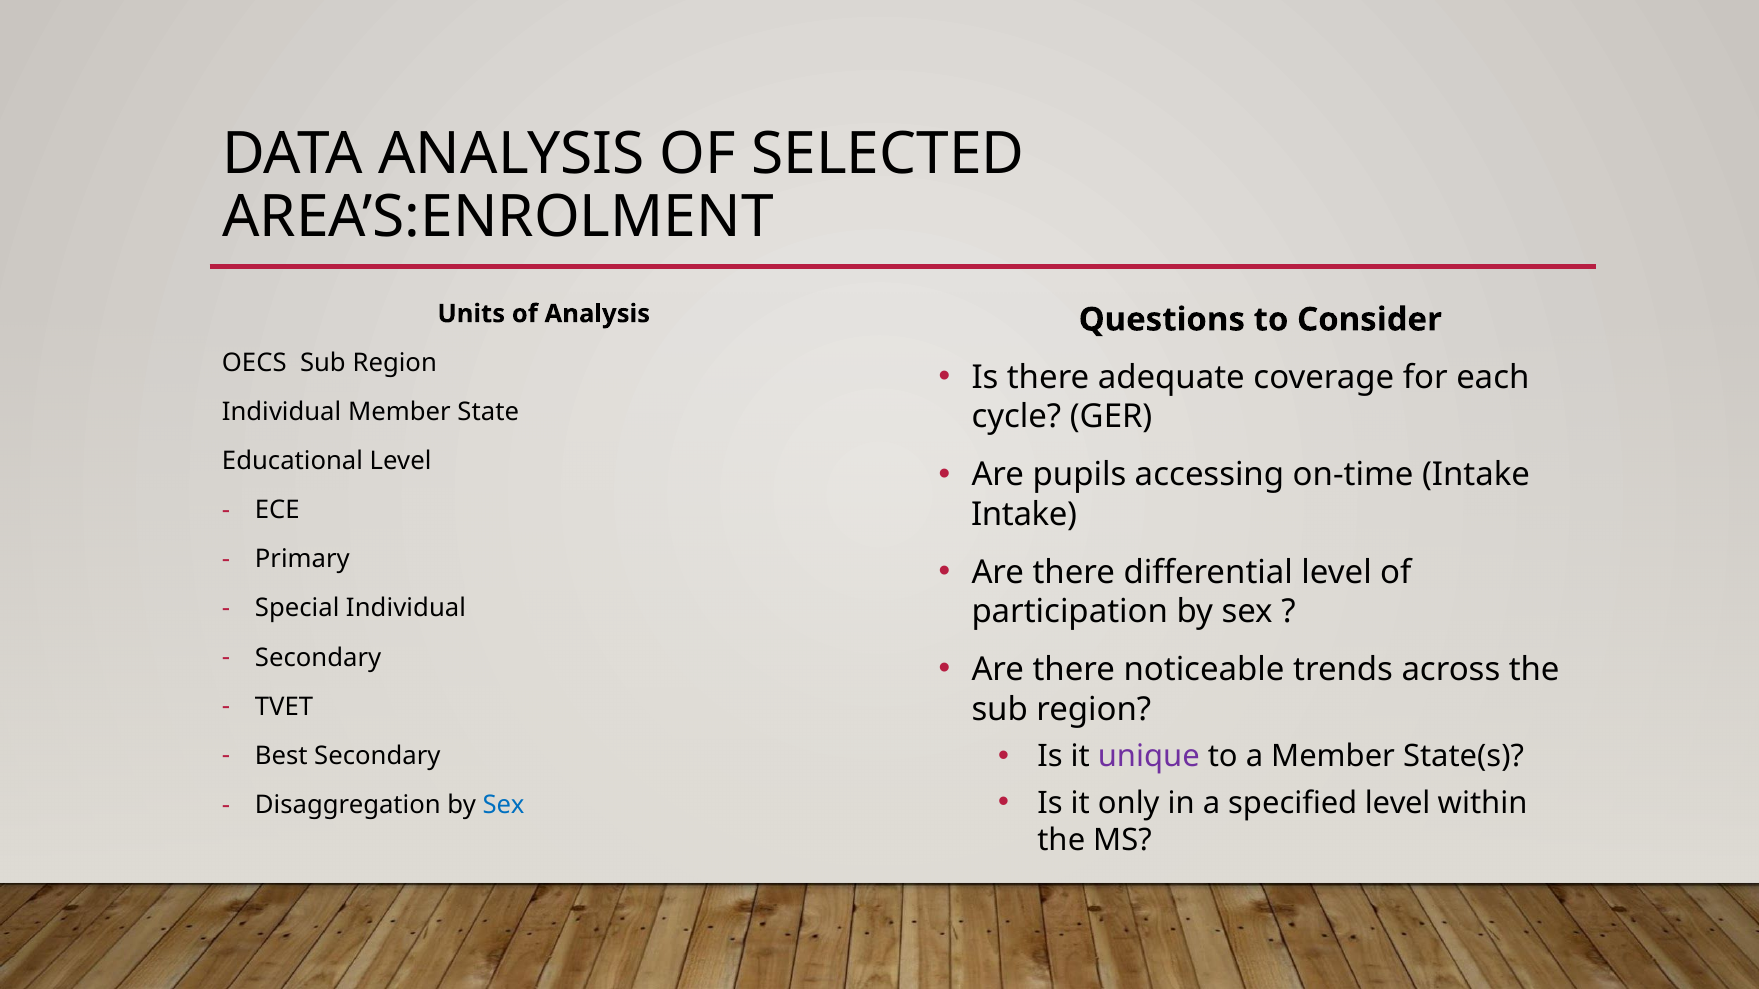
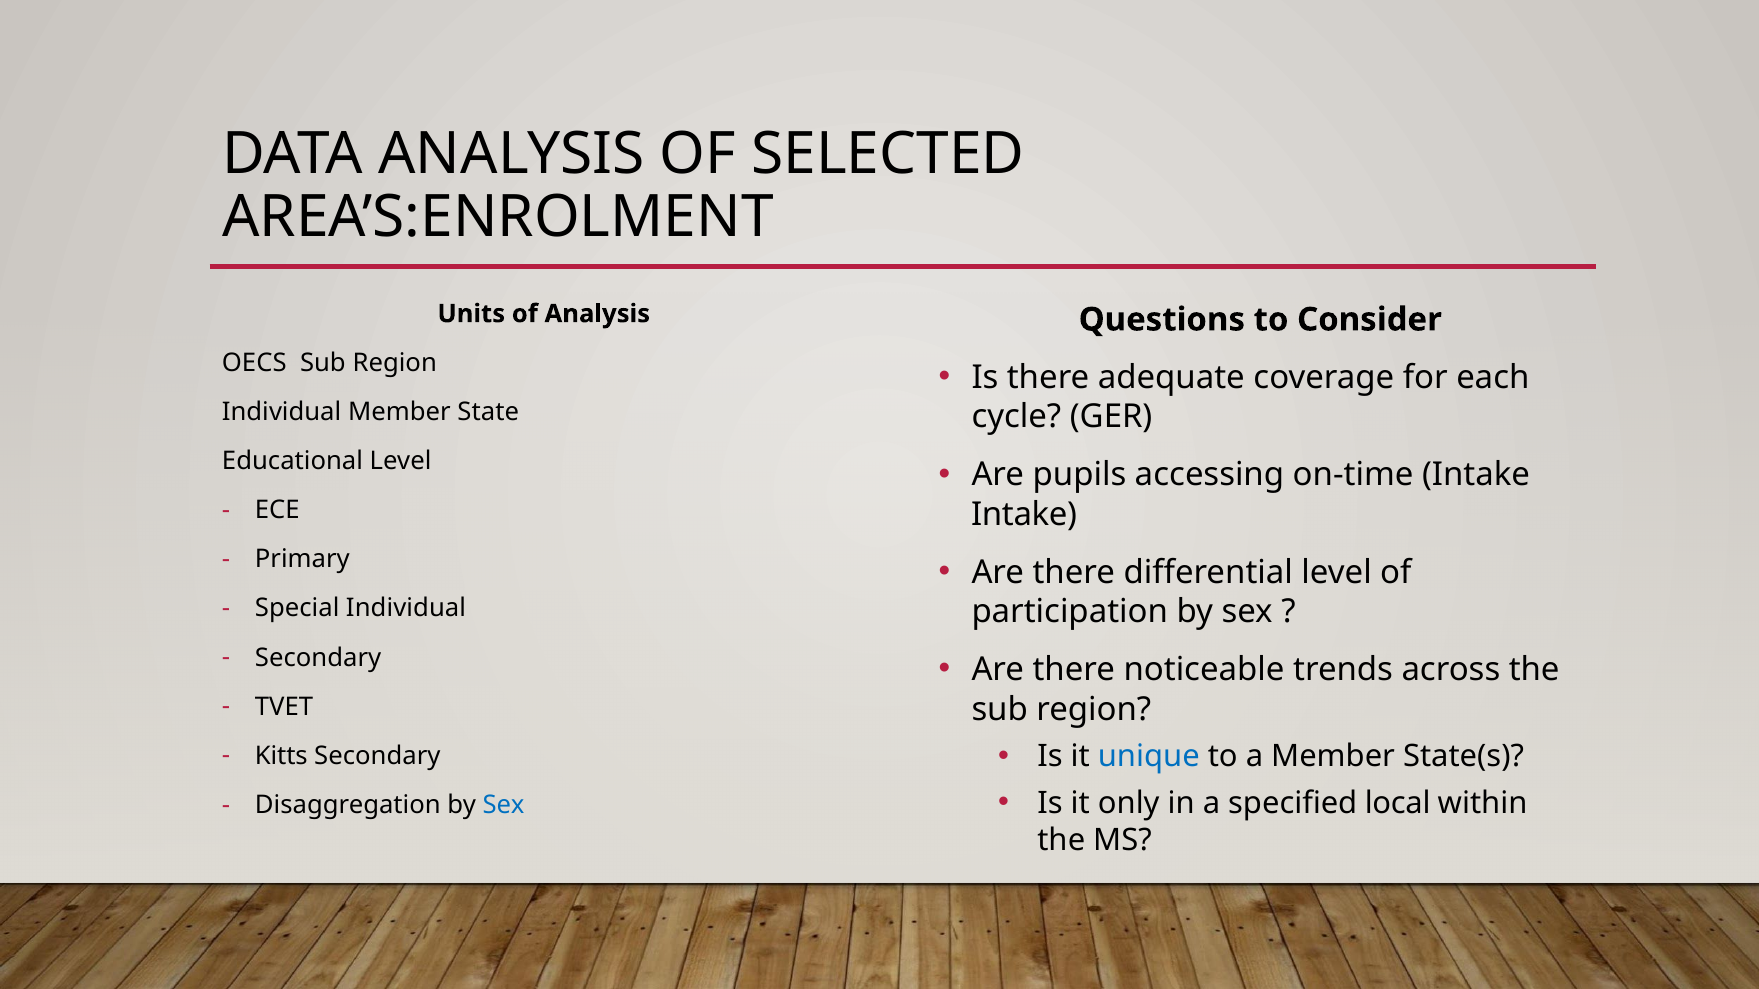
unique colour: purple -> blue
Best: Best -> Kitts
specified level: level -> local
